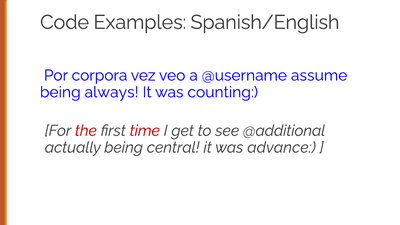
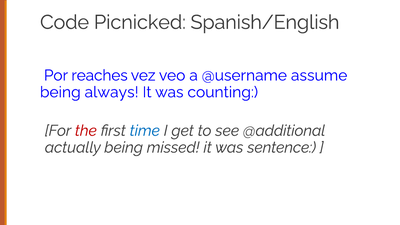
Examples: Examples -> Picnicked
corpora: corpora -> reaches
time colour: red -> blue
central: central -> missed
advance: advance -> sentence
